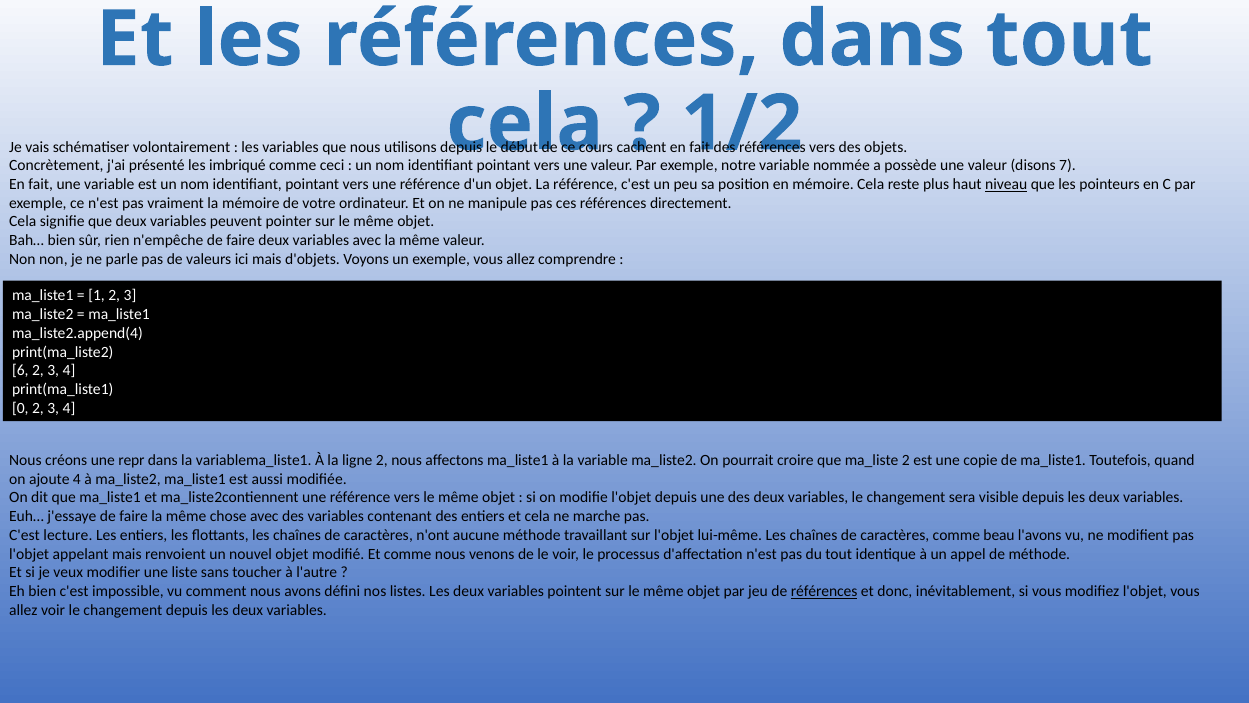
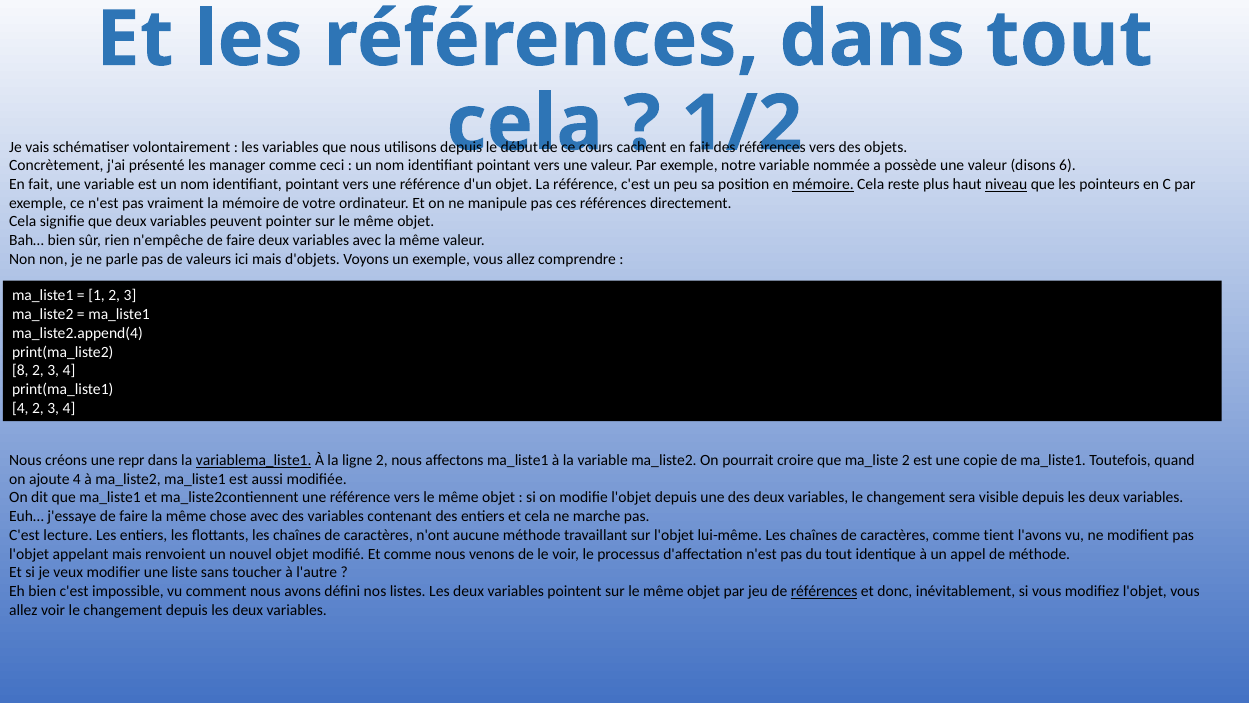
imbriqué: imbriqué -> manager
7: 7 -> 6
mémoire at (823, 184) underline: none -> present
6: 6 -> 8
0 at (20, 408): 0 -> 4
variablema_liste1 underline: none -> present
beau: beau -> tient
